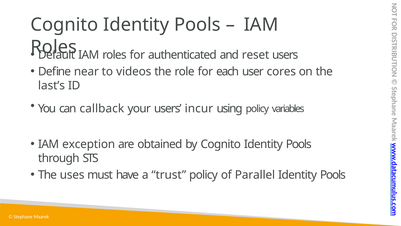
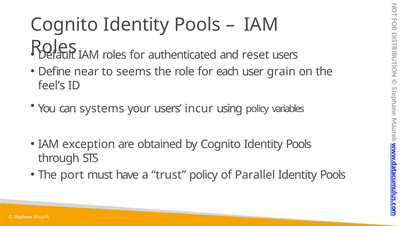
videos: videos -> seems
cores: cores -> grain
last’s: last’s -> feel’s
callback: callback -> systems
uses: uses -> port
